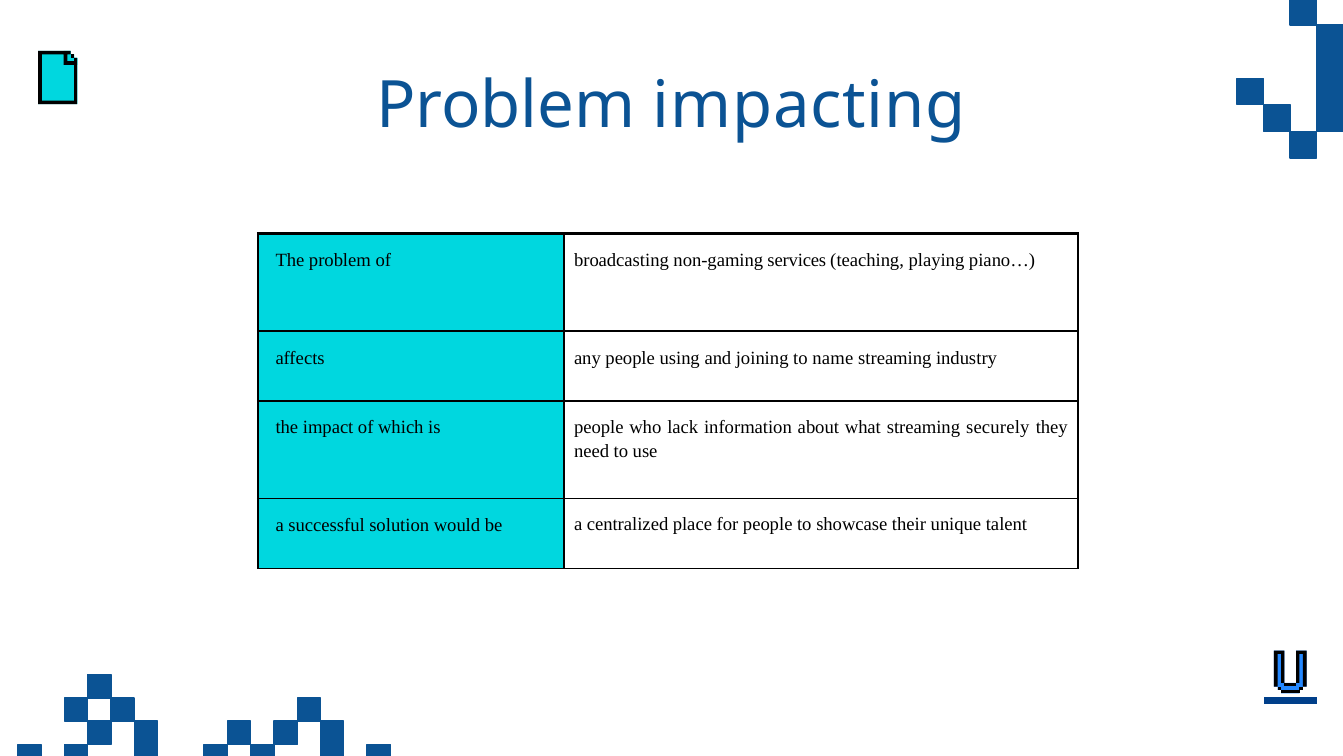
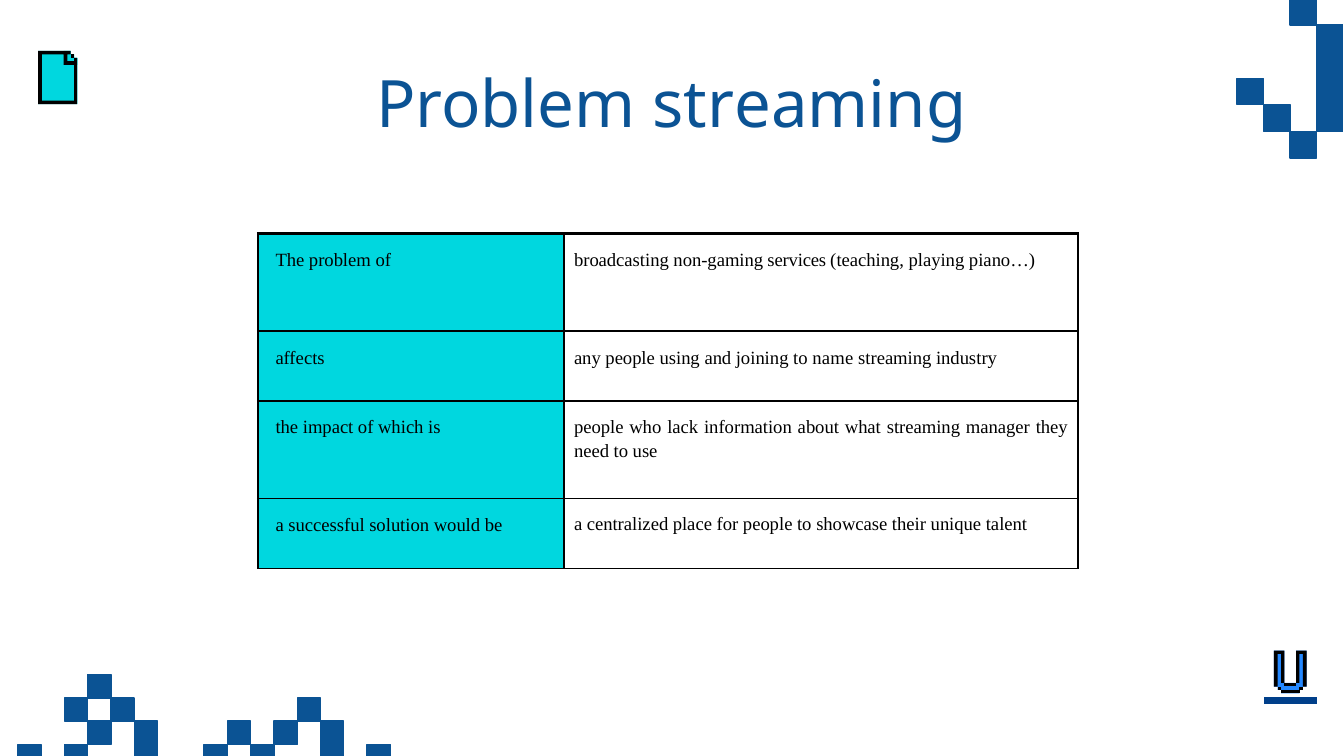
Problem impacting: impacting -> streaming
securely: securely -> manager
